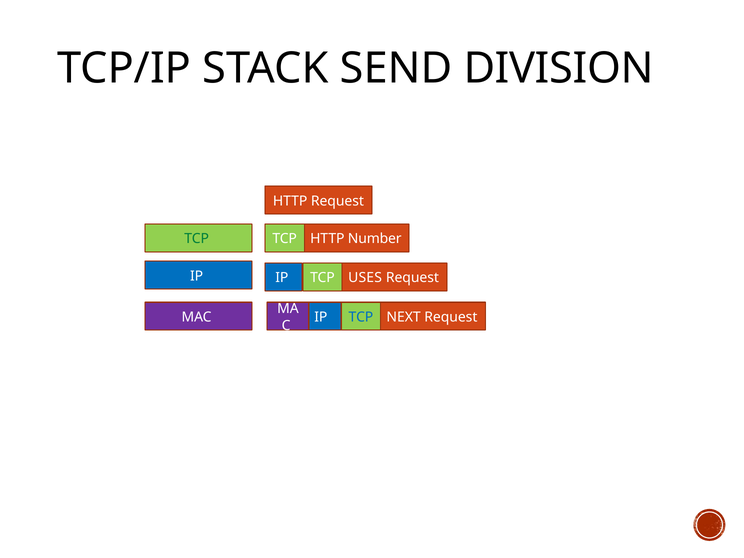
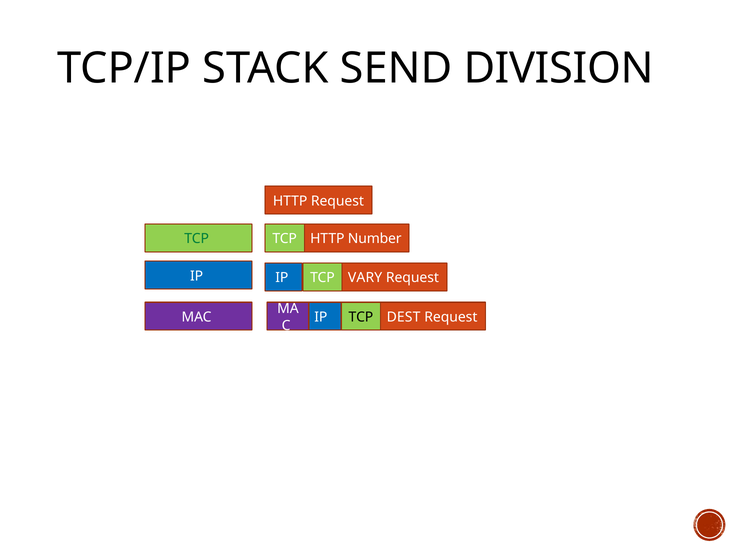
USES: USES -> VARY
TCP at (361, 317) colour: blue -> black
NEXT: NEXT -> DEST
